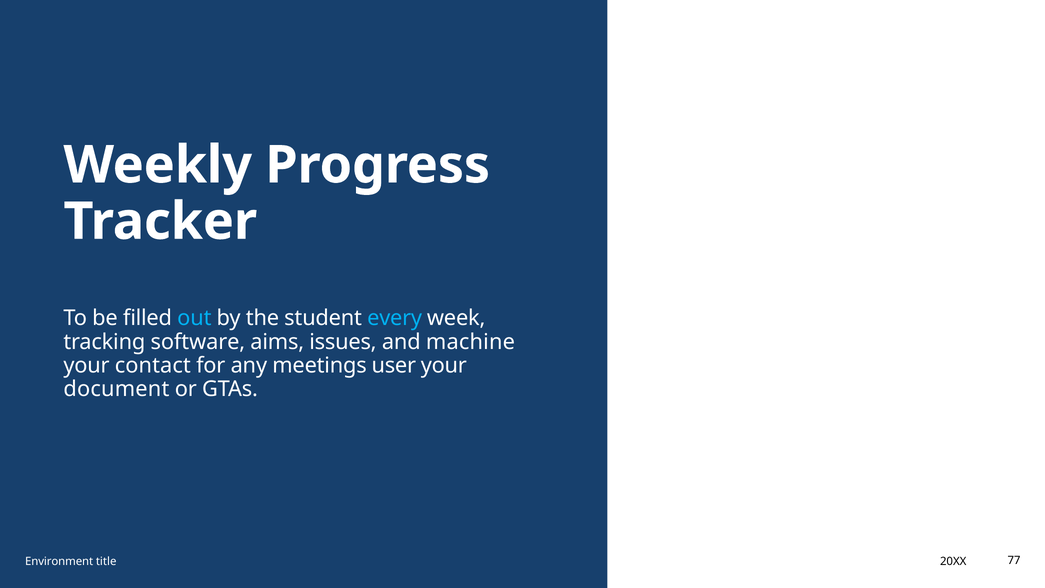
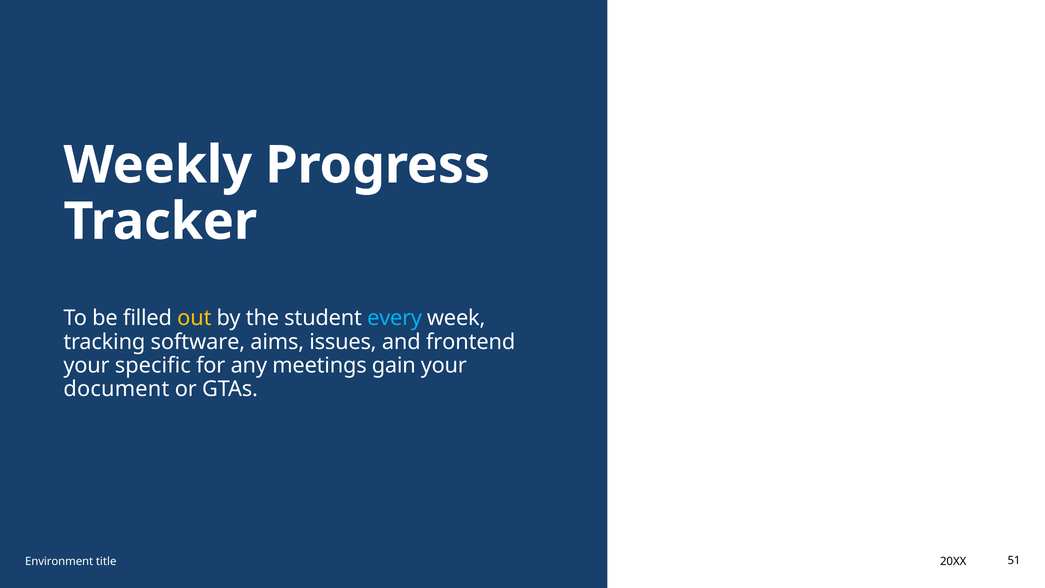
out colour: light blue -> yellow
machine: machine -> frontend
contact: contact -> specific
user: user -> gain
77: 77 -> 51
